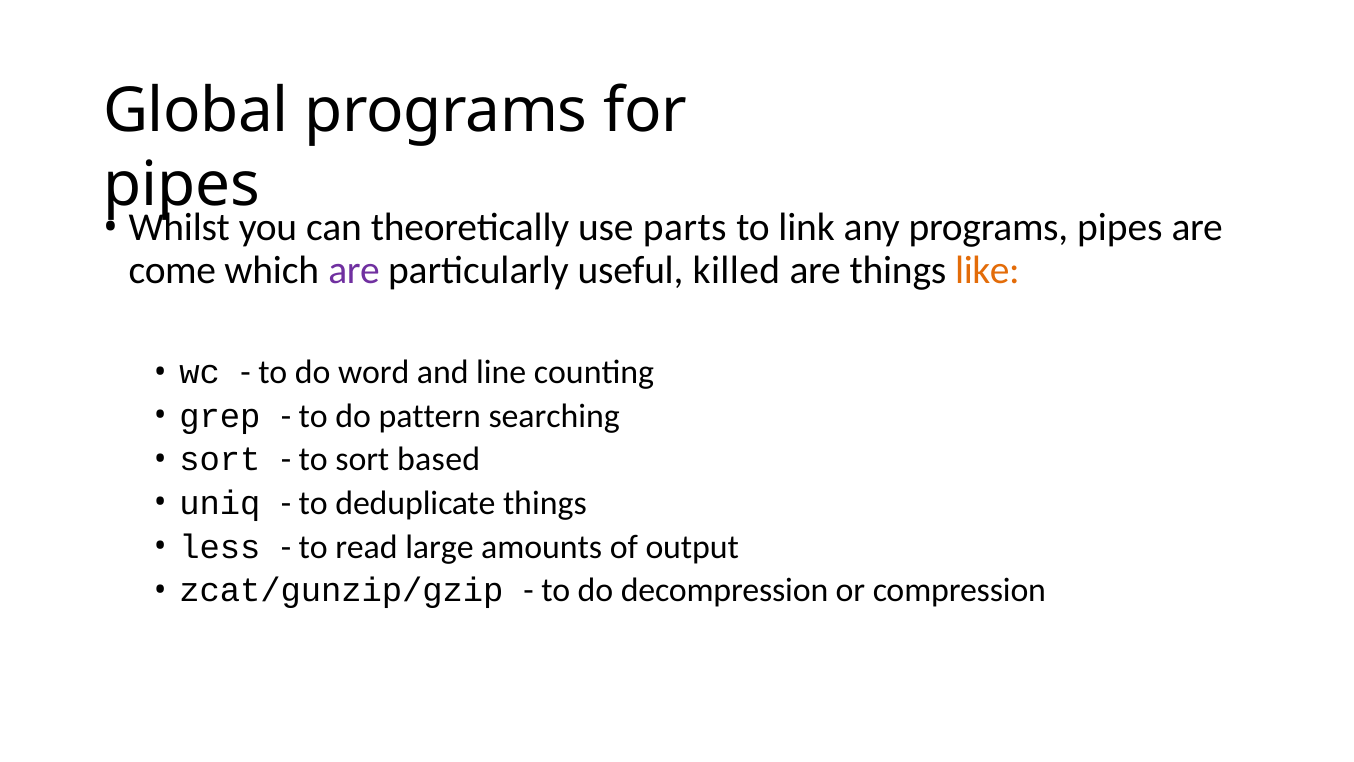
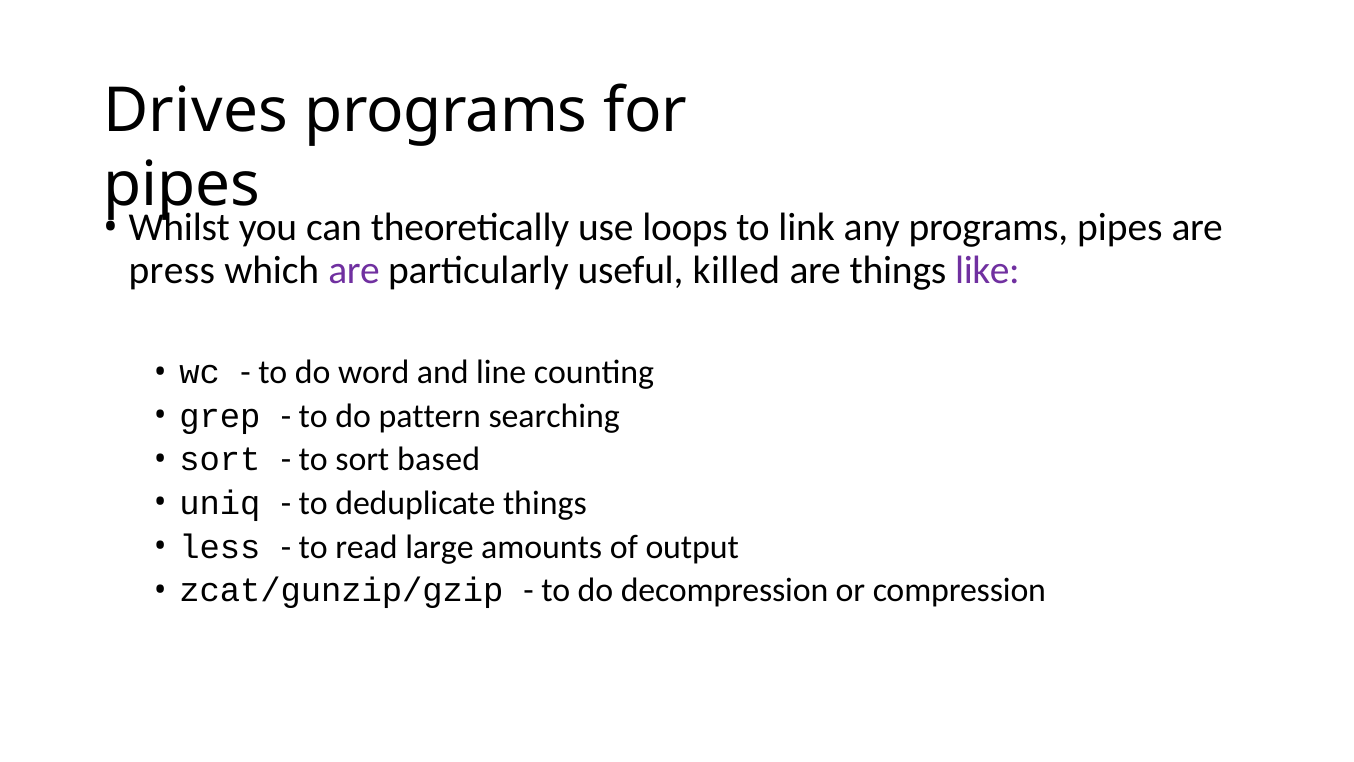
Global: Global -> Drives
parts: parts -> loops
come: come -> press
like colour: orange -> purple
